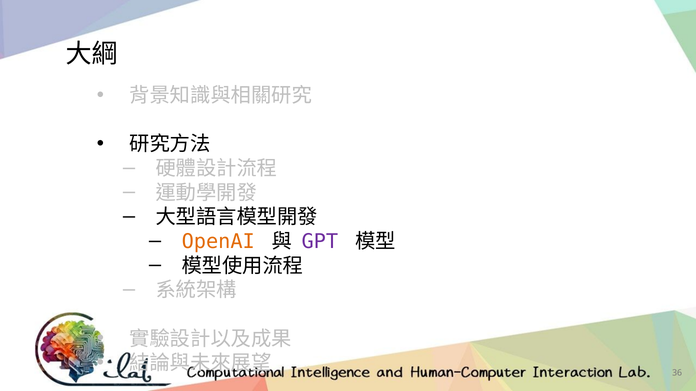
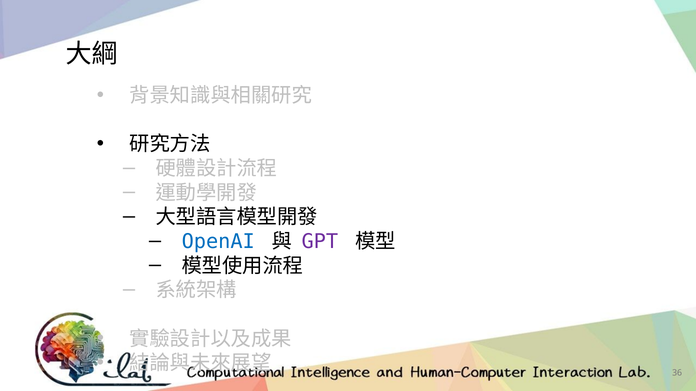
OpenAI colour: orange -> blue
